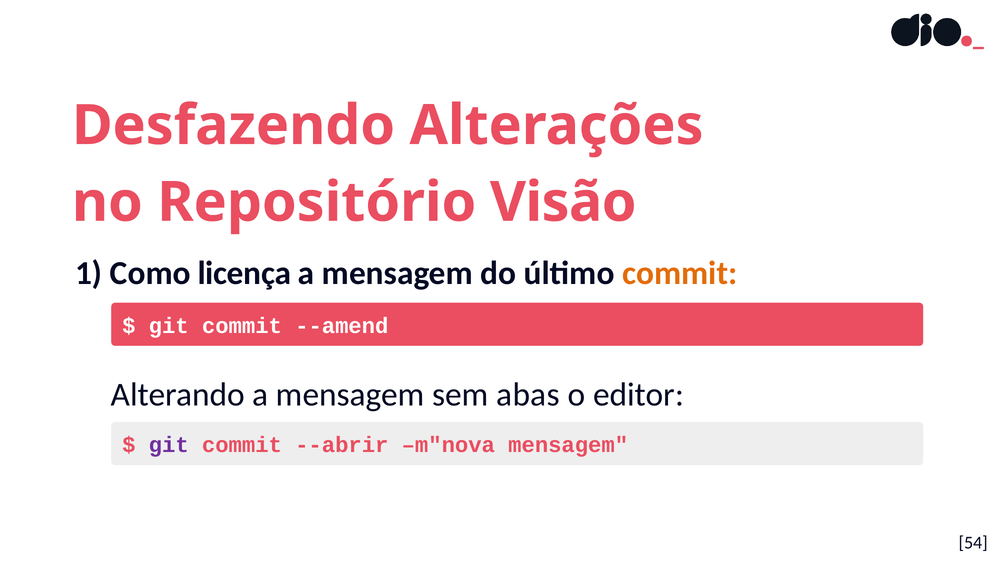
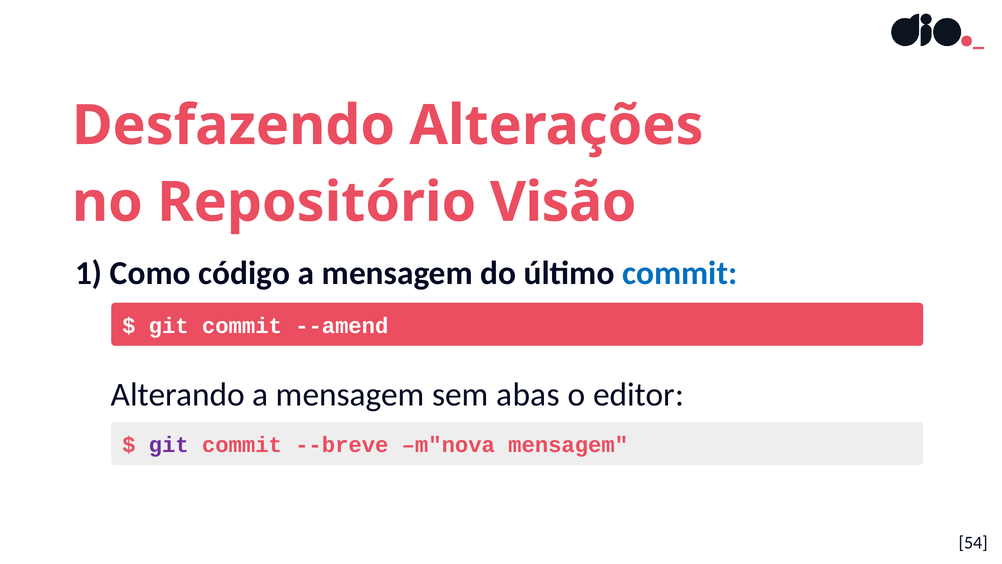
licença: licença -> código
commit at (680, 273) colour: orange -> blue
--abrir: --abrir -> --breve
